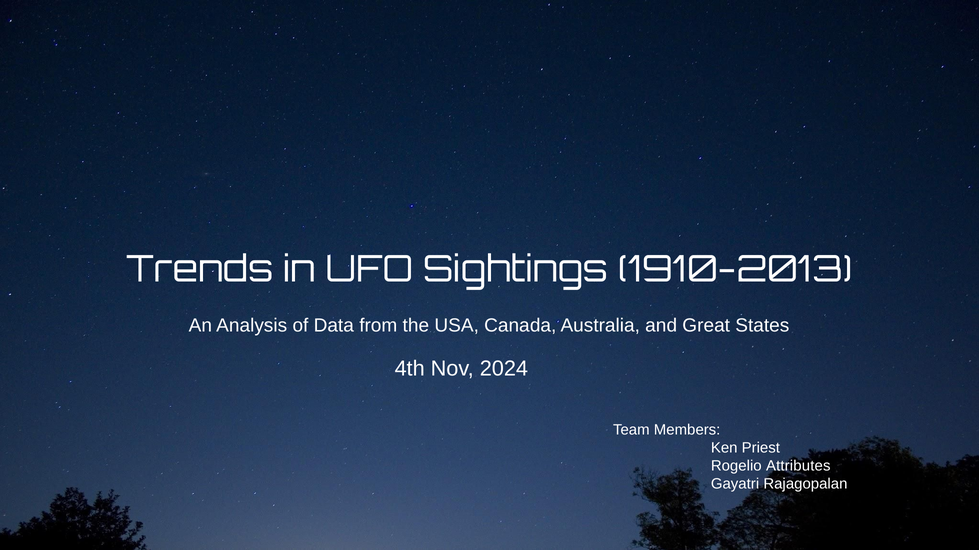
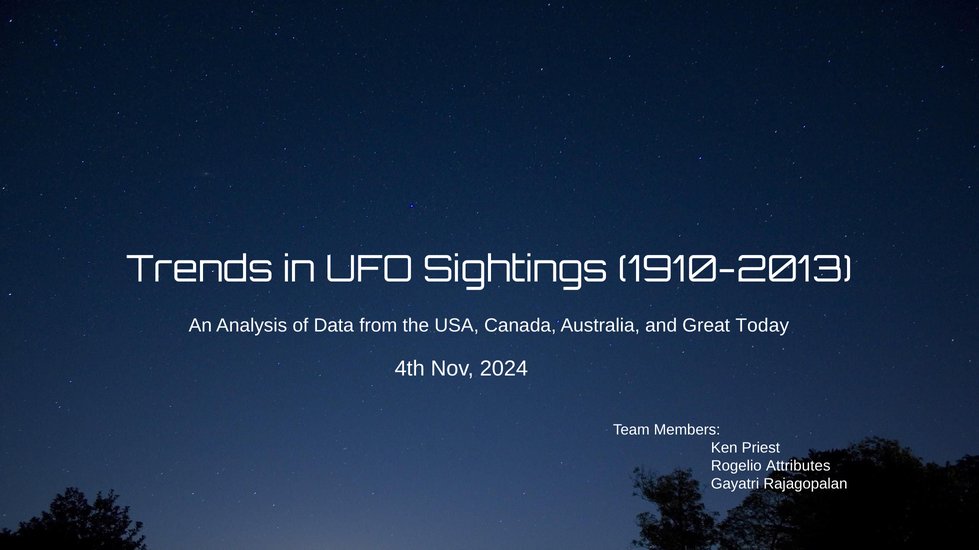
States: States -> Today
